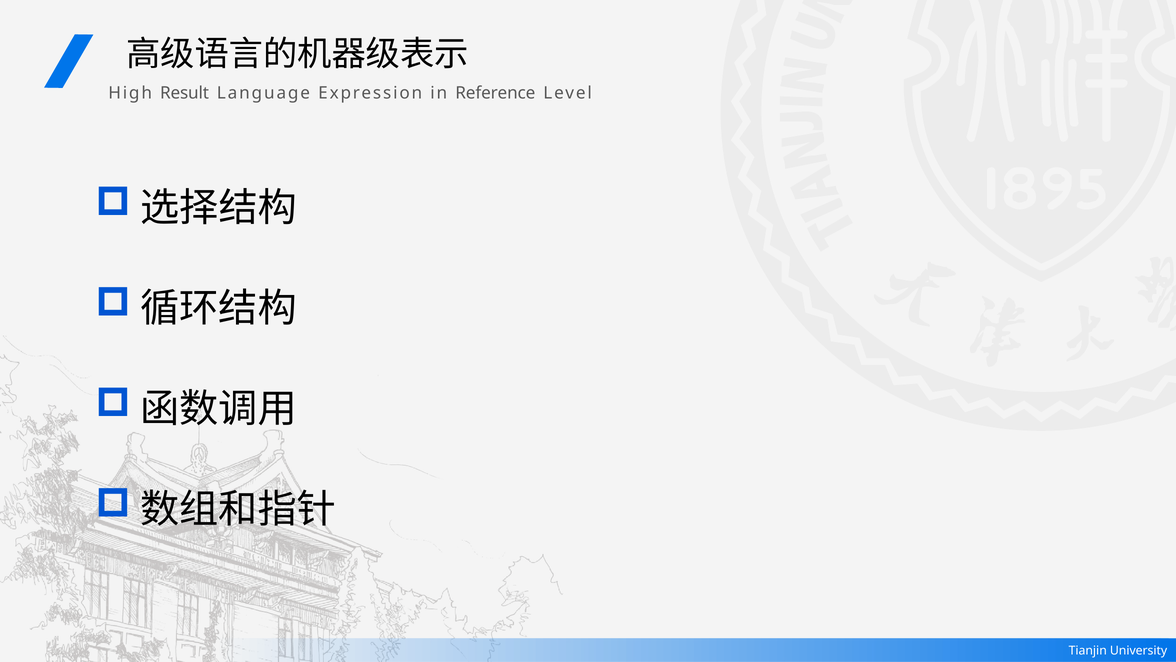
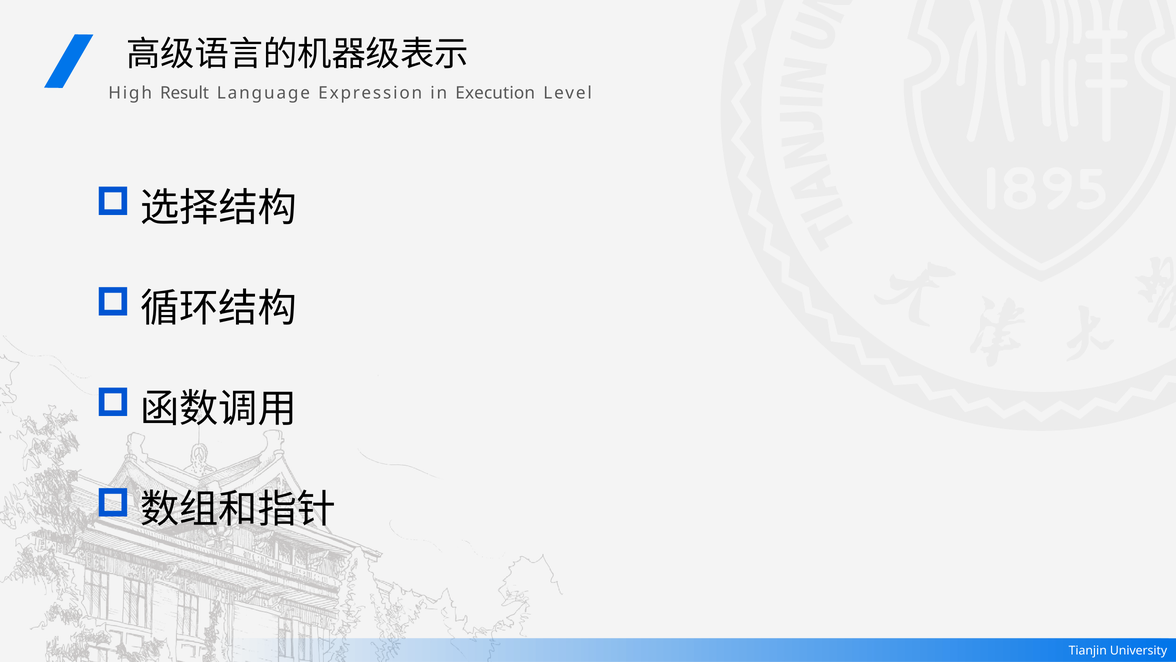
Reference: Reference -> Execution
